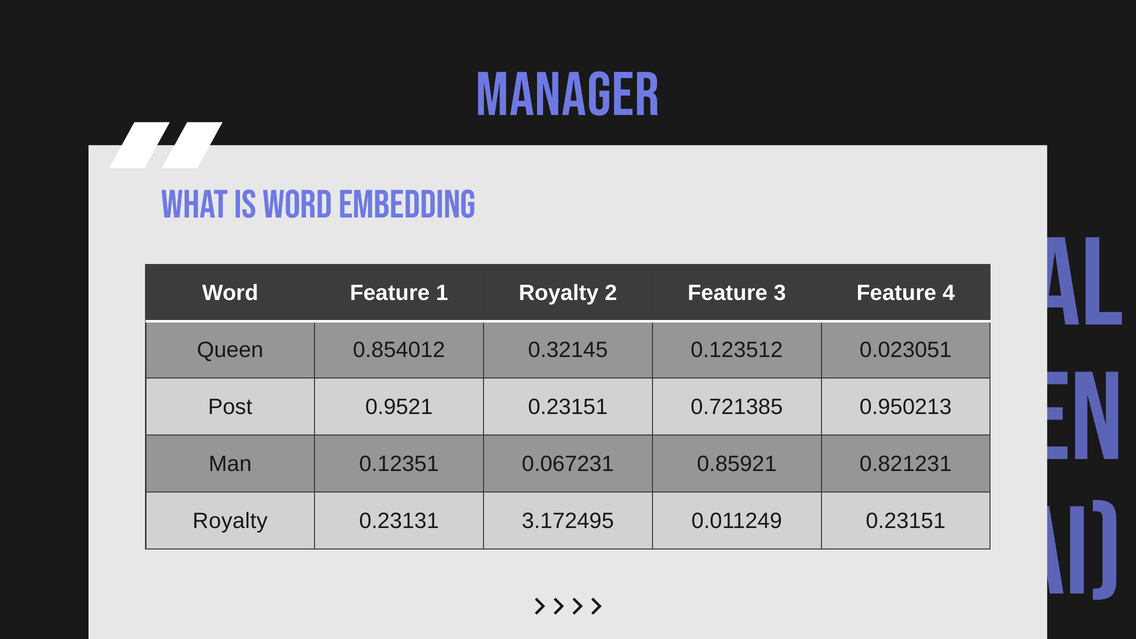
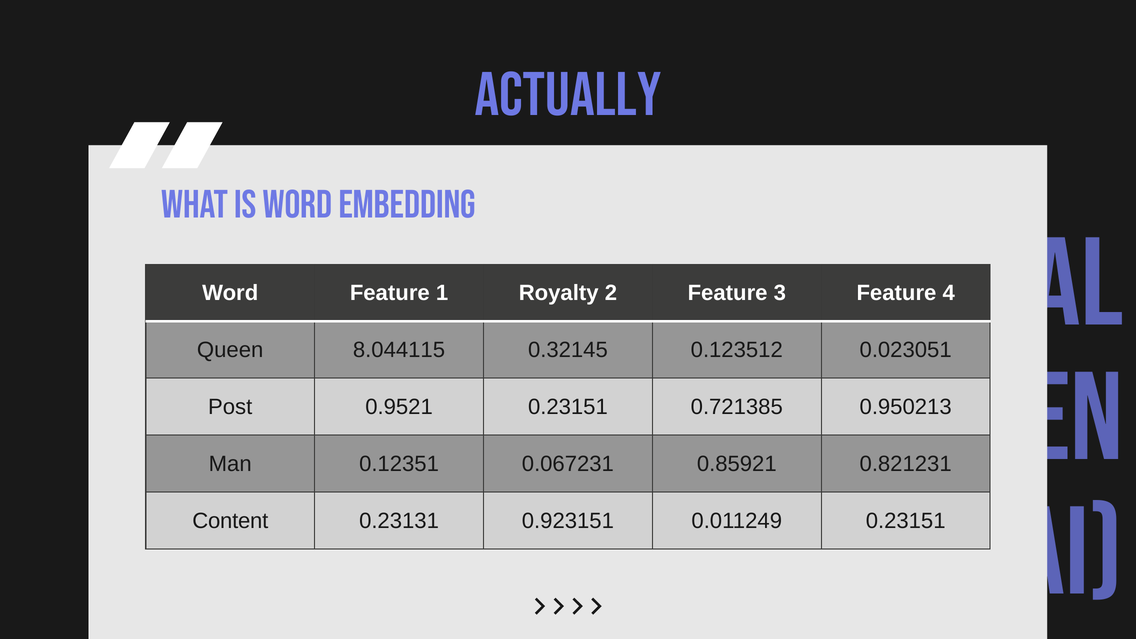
manager: manager -> actually
0.854012: 0.854012 -> 8.044115
Royalty at (230, 521): Royalty -> Content
3.172495: 3.172495 -> 0.923151
